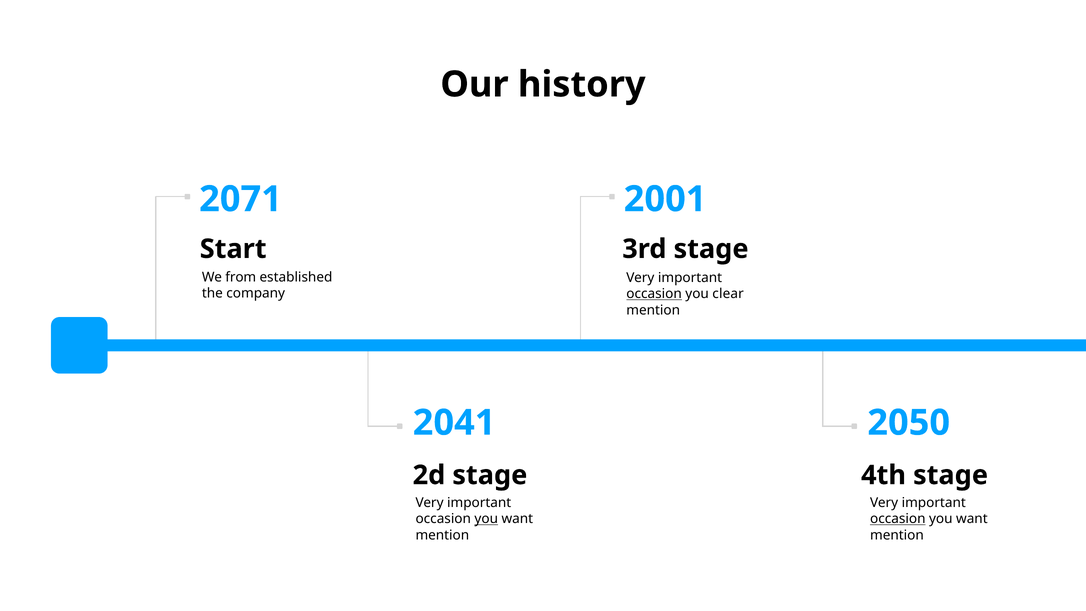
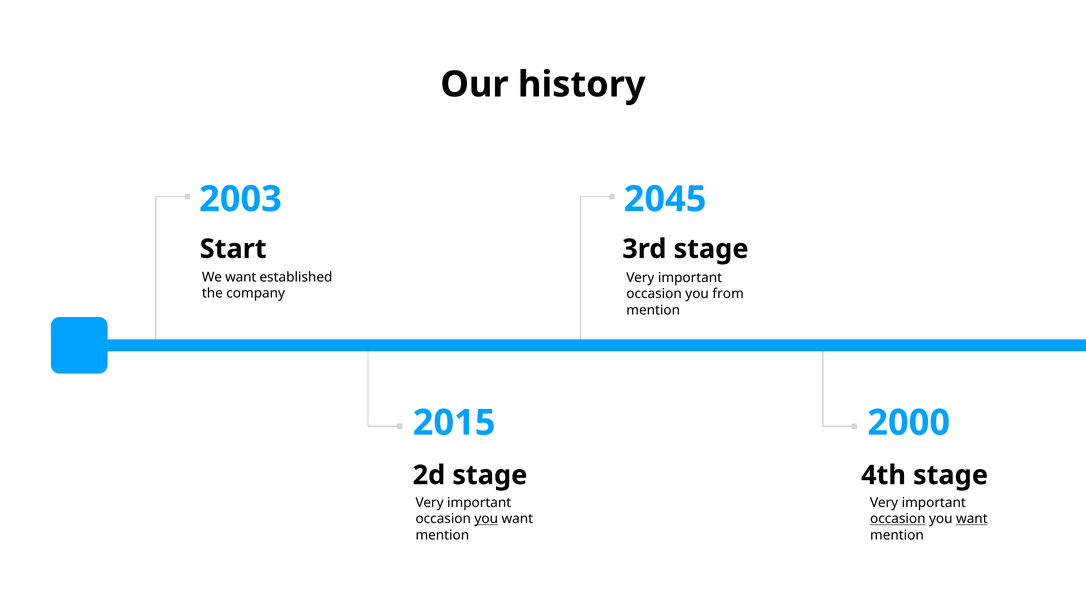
2071: 2071 -> 2003
2001: 2001 -> 2045
We from: from -> want
occasion at (654, 294) underline: present -> none
clear: clear -> from
2041: 2041 -> 2015
2050: 2050 -> 2000
want at (972, 519) underline: none -> present
